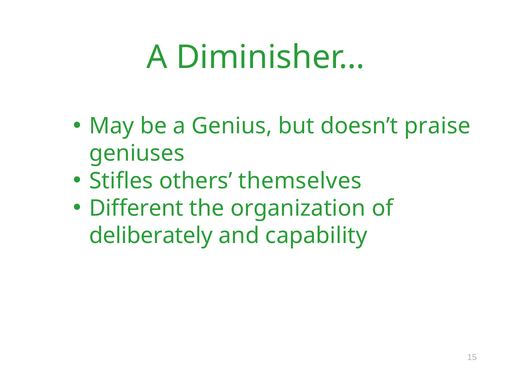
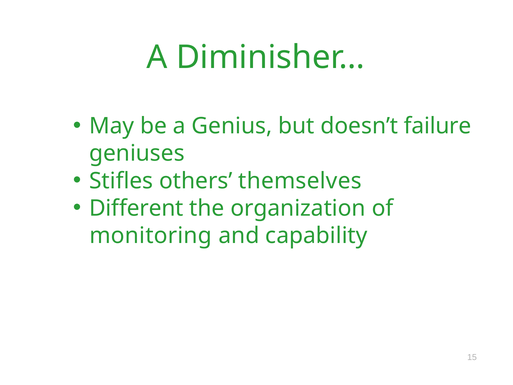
praise: praise -> failure
deliberately: deliberately -> monitoring
